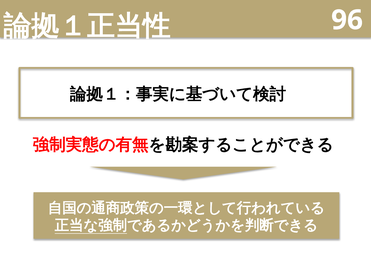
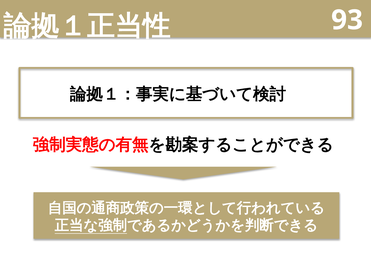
96: 96 -> 93
